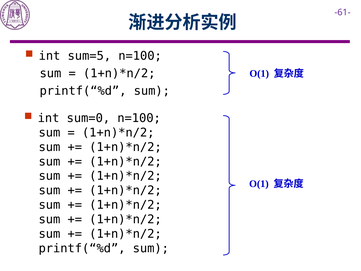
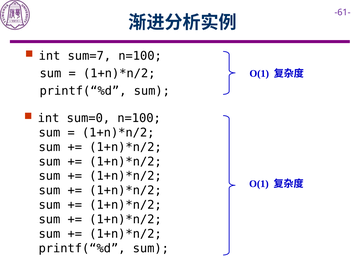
sum=5: sum=5 -> sum=7
